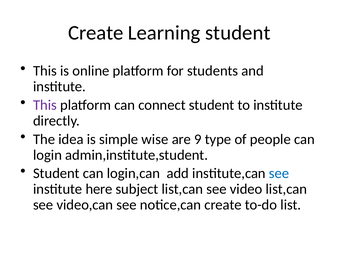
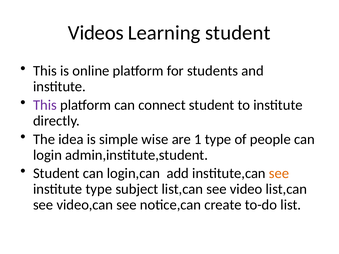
Create at (96, 33): Create -> Videos
9: 9 -> 1
see at (279, 174) colour: blue -> orange
institute here: here -> type
